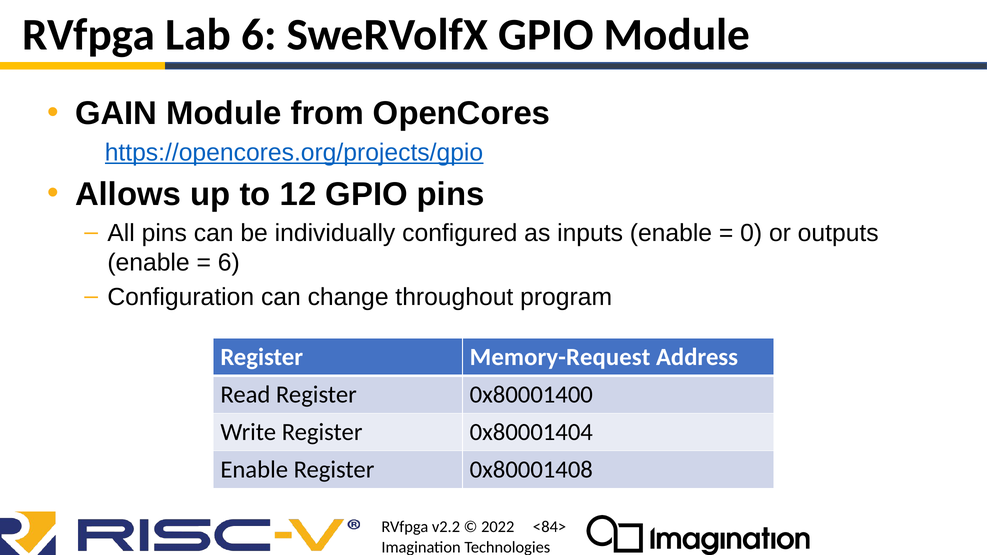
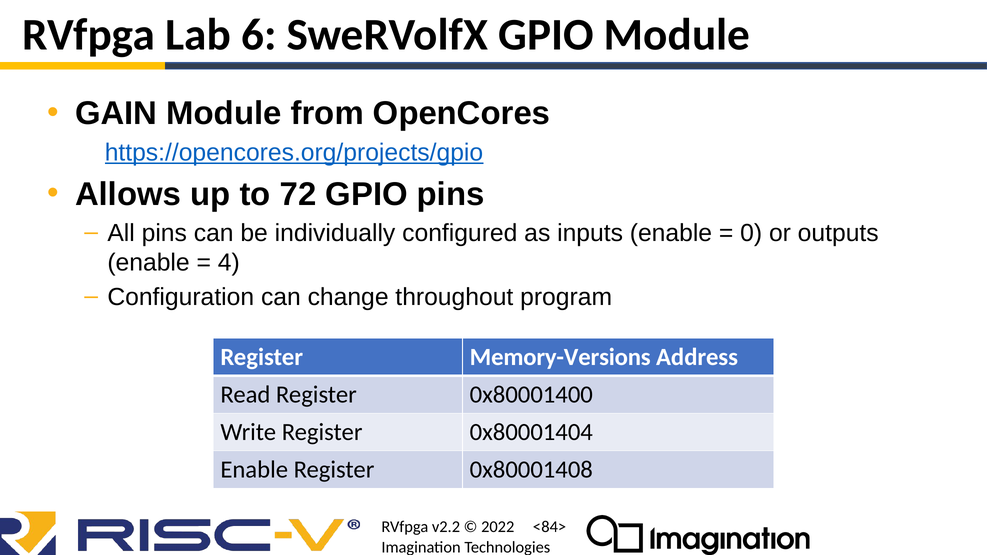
12: 12 -> 72
6 at (229, 263): 6 -> 4
Memory-Request: Memory-Request -> Memory-Versions
